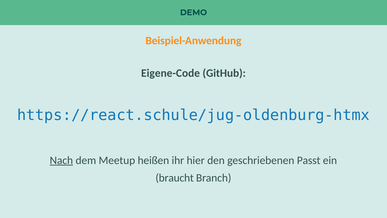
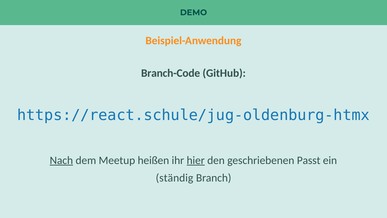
Eigene-Code: Eigene-Code -> Branch-Code
hier underline: none -> present
braucht: braucht -> ständig
